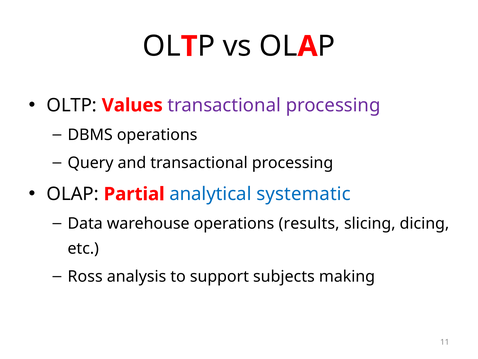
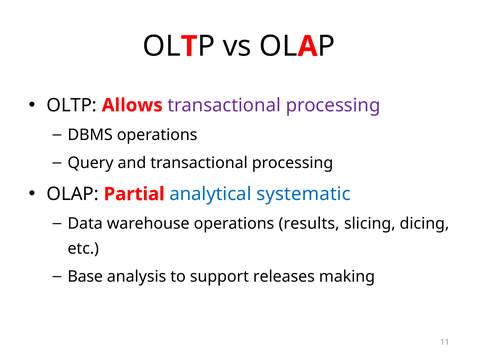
Values: Values -> Allows
Ross: Ross -> Base
subjects: subjects -> releases
